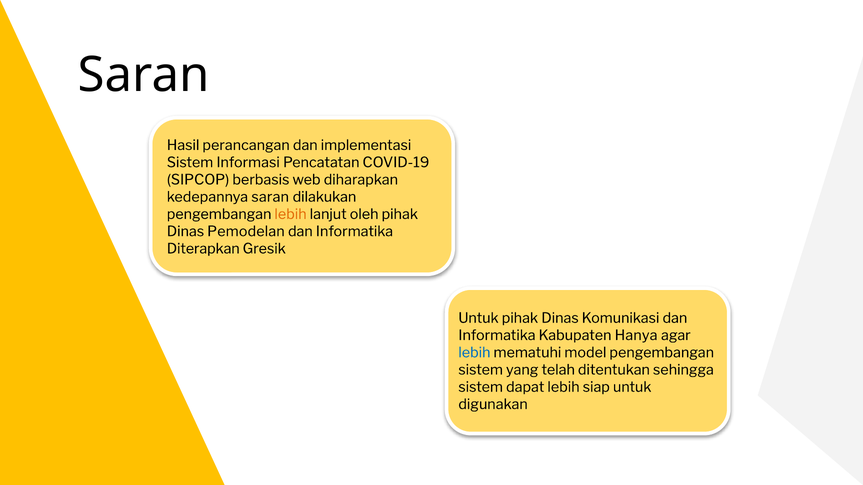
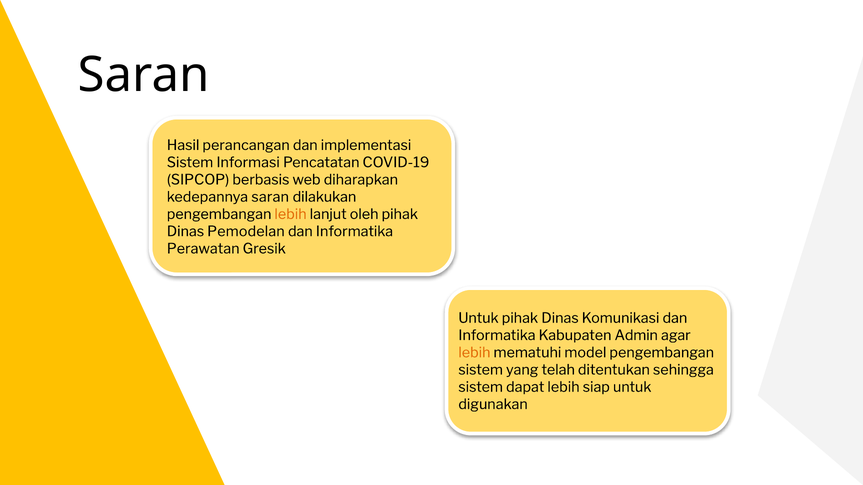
Diterapkan: Diterapkan -> Perawatan
Hanya: Hanya -> Admin
lebih at (474, 353) colour: blue -> orange
